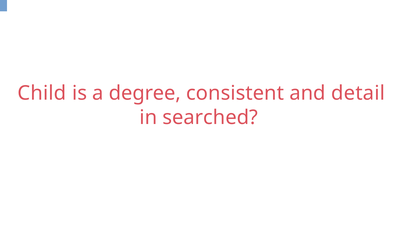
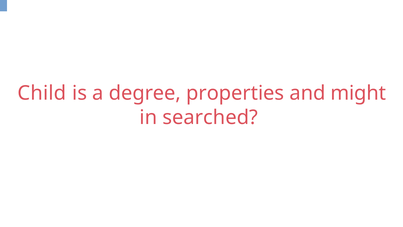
consistent: consistent -> properties
detail: detail -> might
